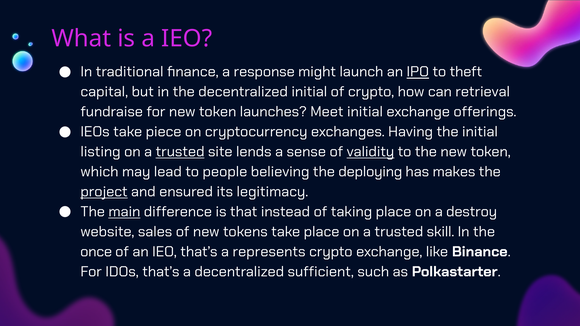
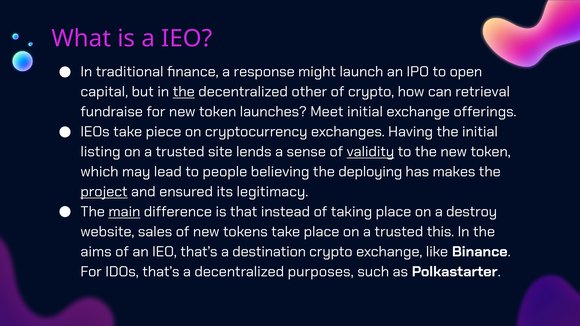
IPO underline: present -> none
theft: theft -> open
the at (184, 92) underline: none -> present
decentralized initial: initial -> other
trusted at (180, 152) underline: present -> none
skill: skill -> this
once: once -> aims
represents: represents -> destination
sufficient: sufficient -> purposes
